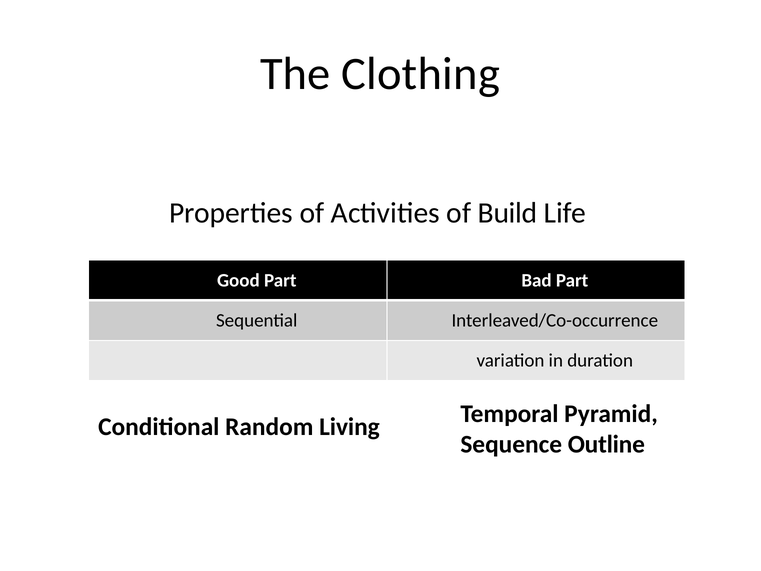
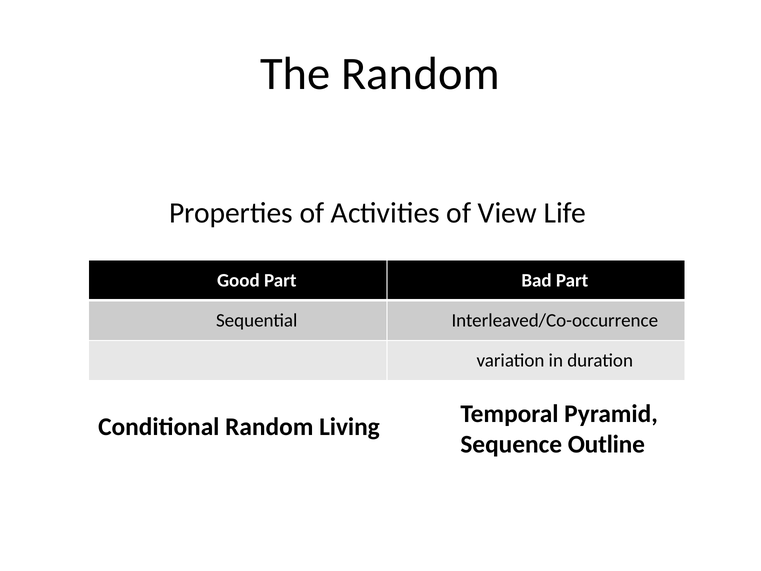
The Clothing: Clothing -> Random
Build: Build -> View
